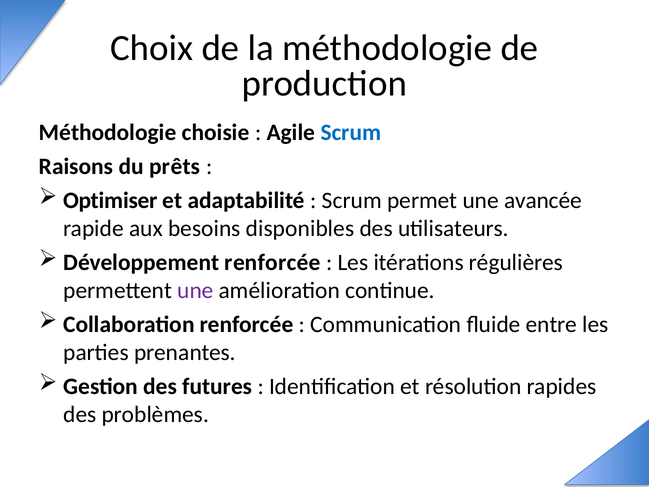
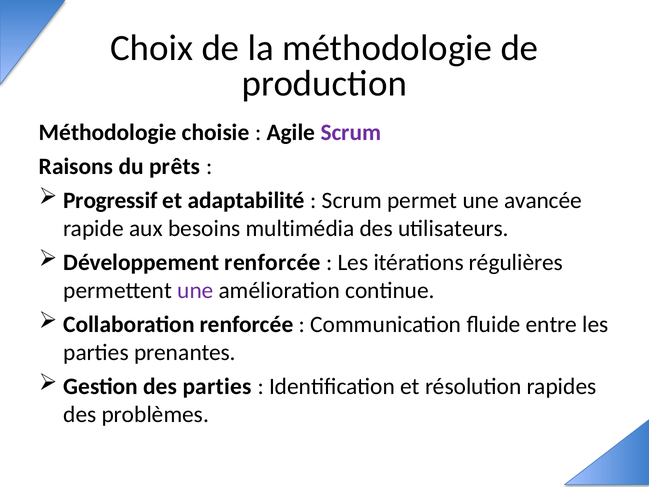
Scrum at (351, 133) colour: blue -> purple
Optimiser: Optimiser -> Progressif
disponibles: disponibles -> multimédia
des futures: futures -> parties
